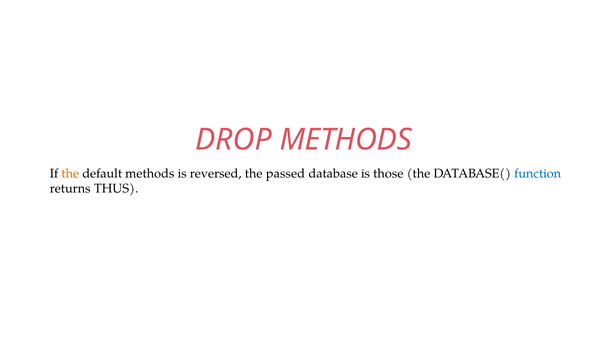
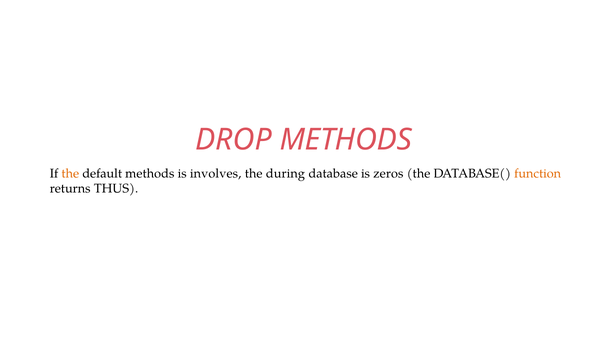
reversed: reversed -> involves
passed: passed -> during
those: those -> zeros
function colour: blue -> orange
